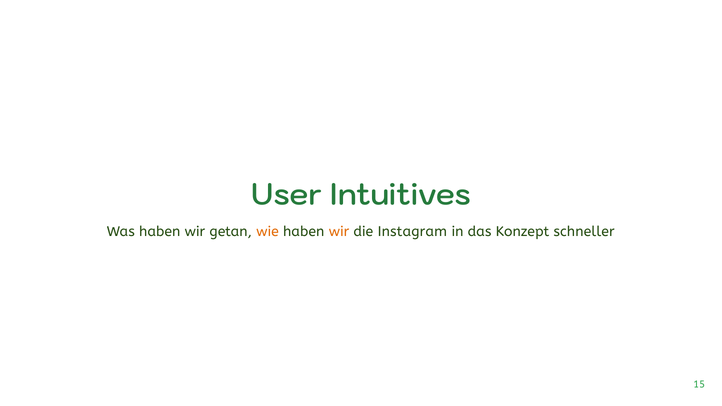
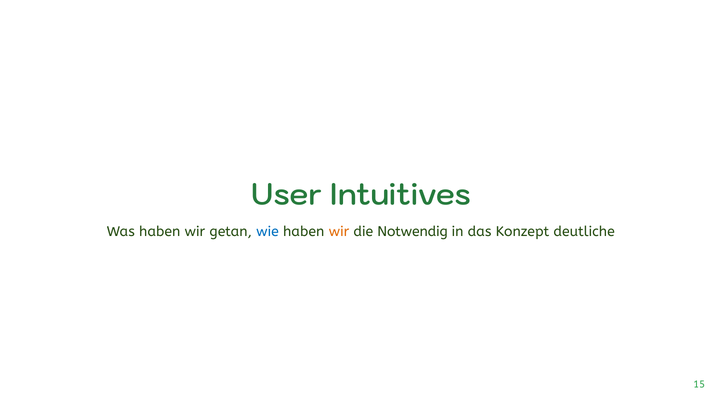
wie colour: orange -> blue
Instagram: Instagram -> Notwendig
schneller: schneller -> deutliche
